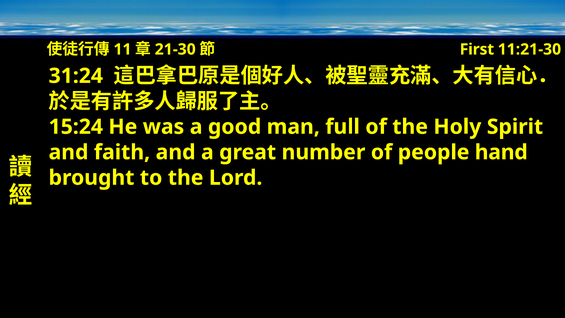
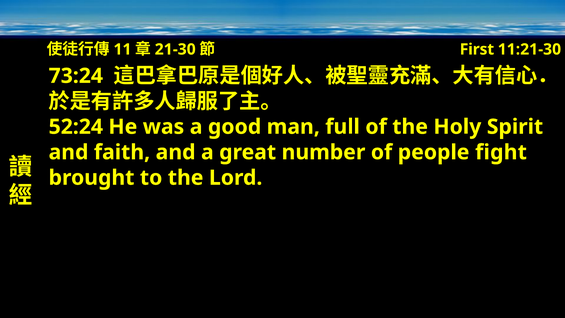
31:24: 31:24 -> 73:24
15:24: 15:24 -> 52:24
hand: hand -> fight
